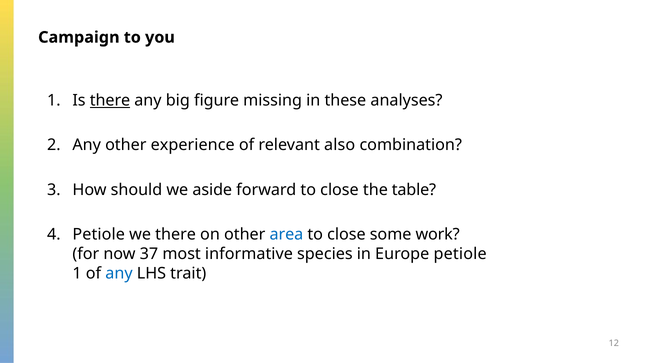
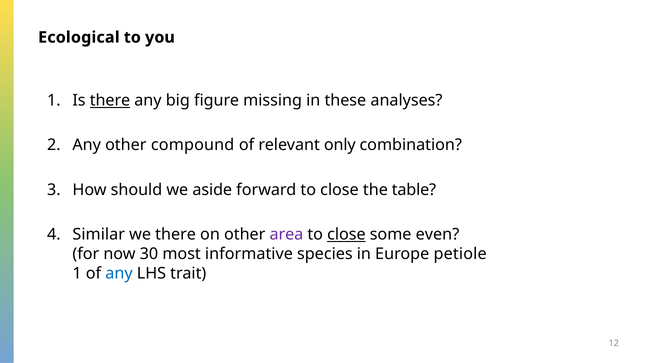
Campaign: Campaign -> Ecological
experience: experience -> compound
also: also -> only
Petiole at (99, 235): Petiole -> Similar
area colour: blue -> purple
close at (346, 235) underline: none -> present
work: work -> even
37: 37 -> 30
